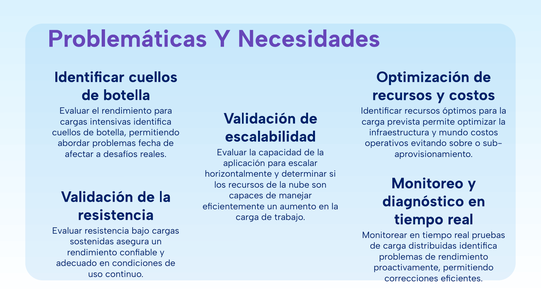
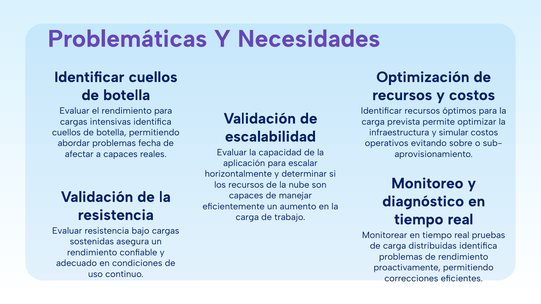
mundo: mundo -> simular
a desafíos: desafíos -> capaces
